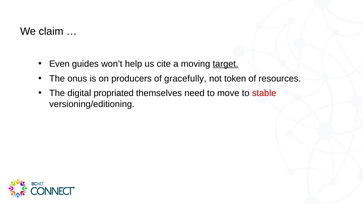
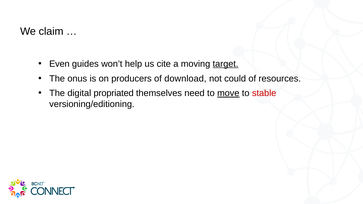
gracefully: gracefully -> download
token: token -> could
move underline: none -> present
